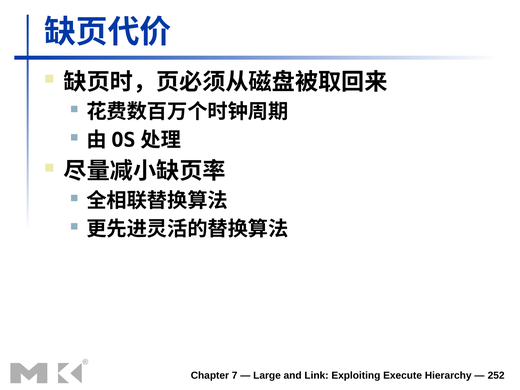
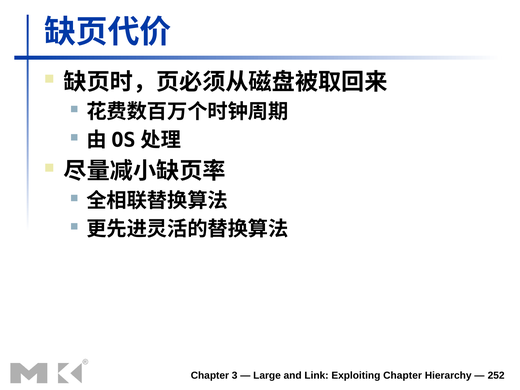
7: 7 -> 3
Exploiting Execute: Execute -> Chapter
